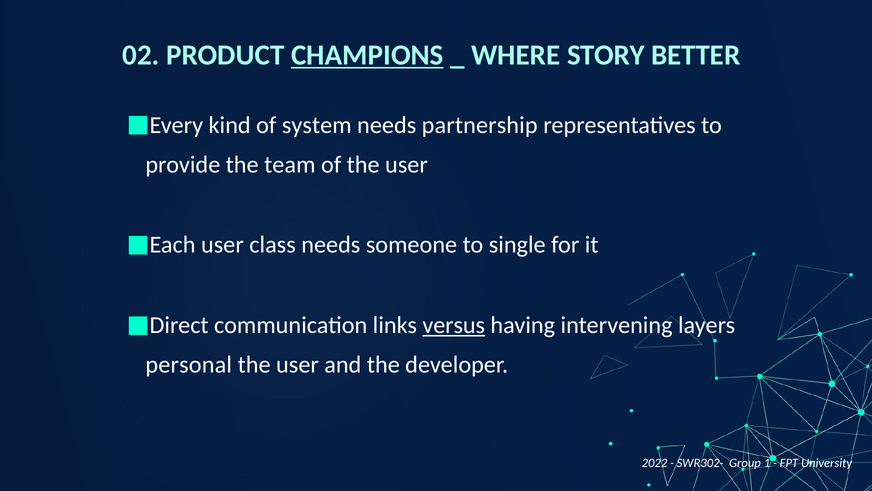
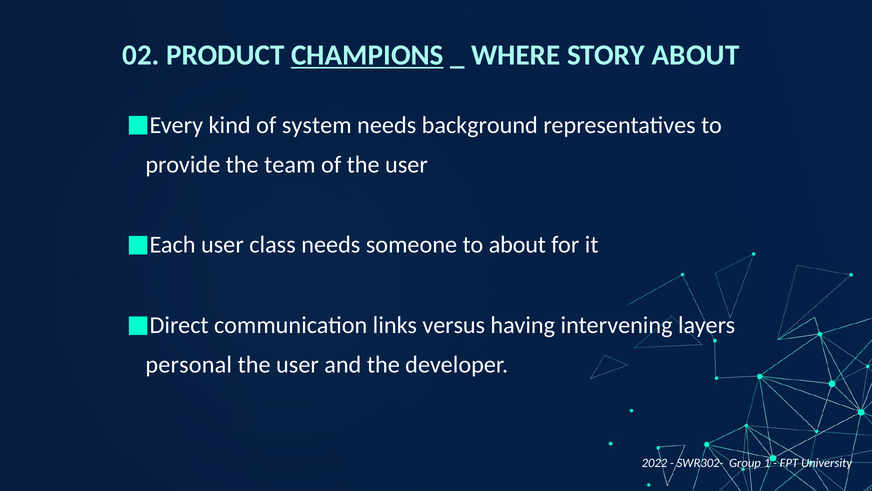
STORY BETTER: BETTER -> ABOUT
partnership: partnership -> background
to single: single -> about
versus underline: present -> none
